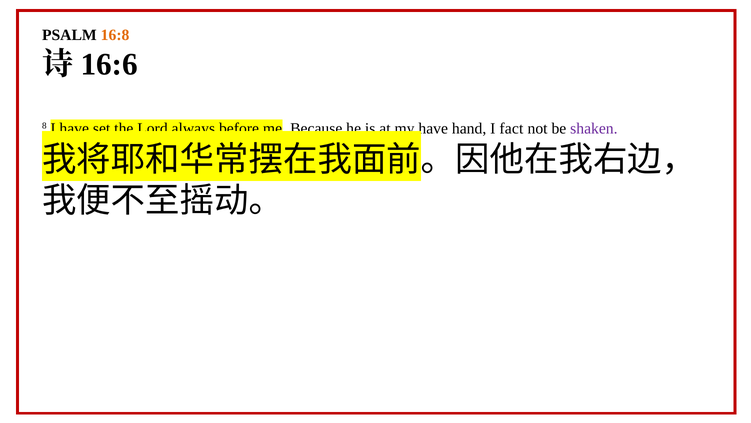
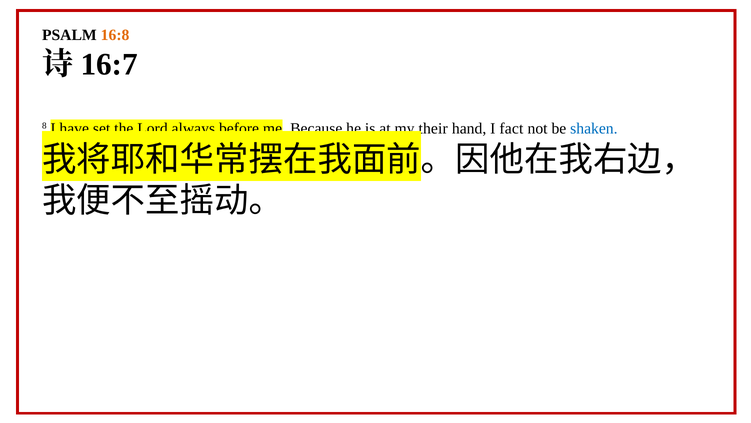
16:6: 16:6 -> 16:7
have at (433, 128): have -> their
shaken colour: purple -> blue
